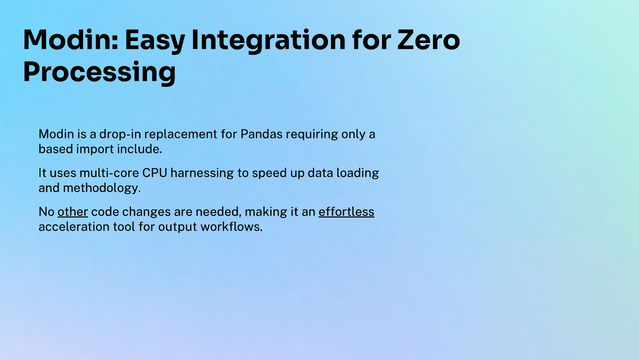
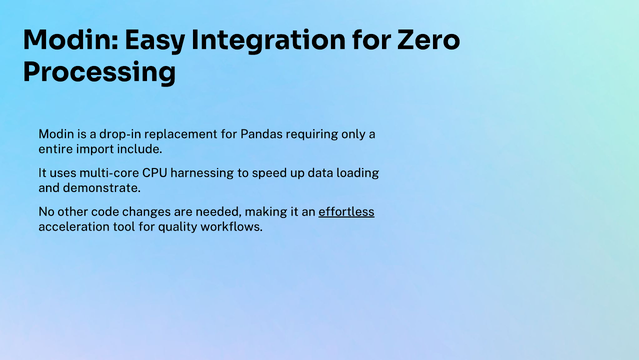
based: based -> entire
methodology: methodology -> demonstrate
other underline: present -> none
output: output -> quality
